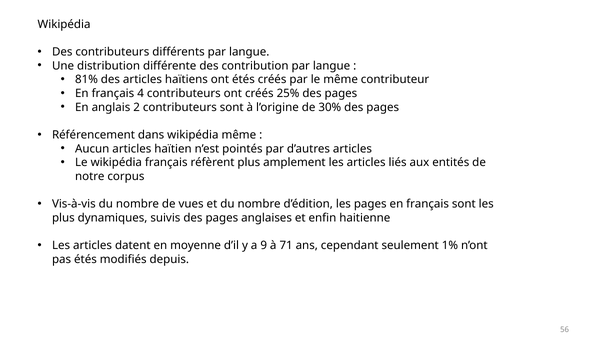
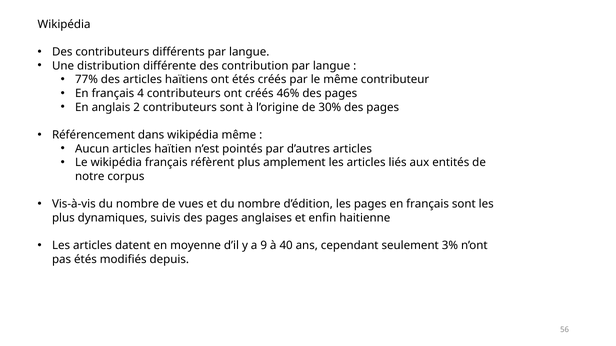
81%: 81% -> 77%
25%: 25% -> 46%
71: 71 -> 40
1%: 1% -> 3%
